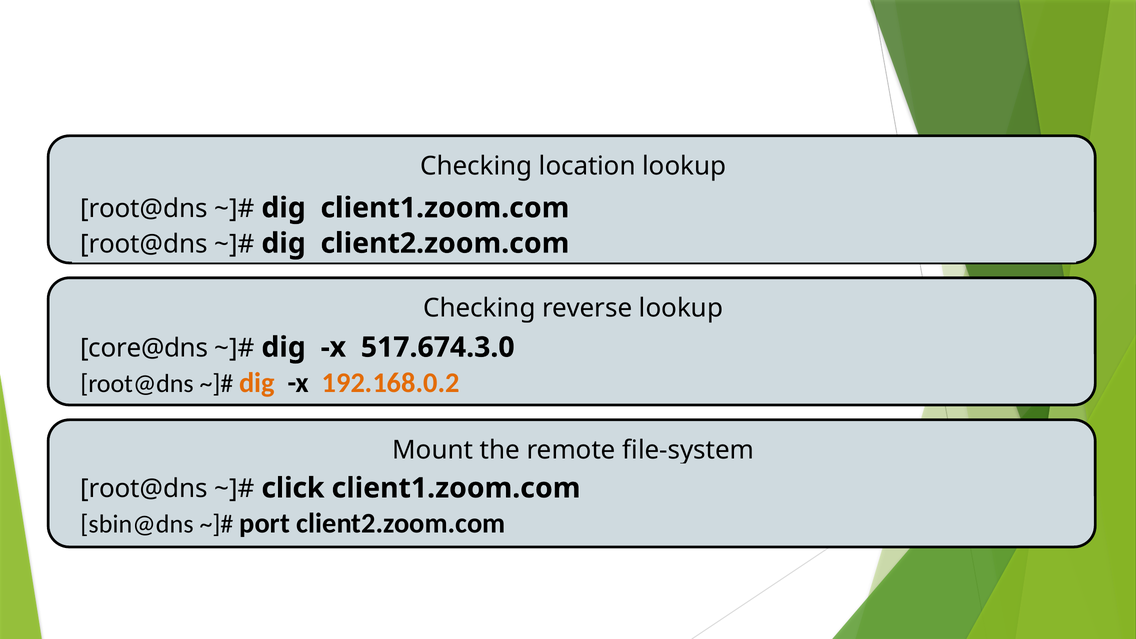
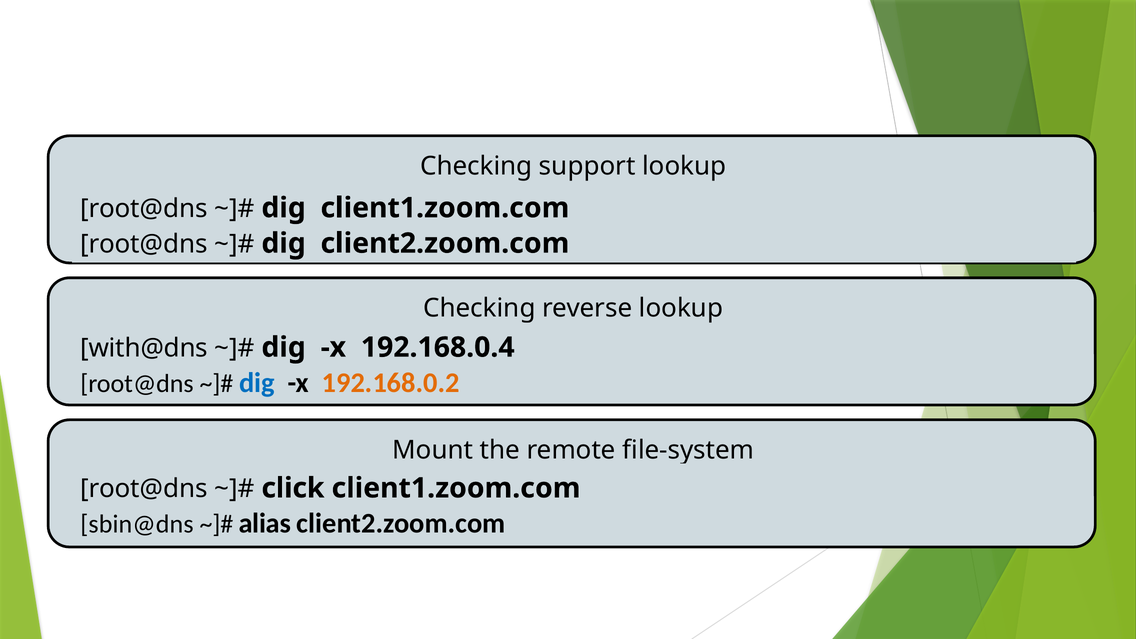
location: location -> support
core@dns: core@dns -> with@dns
517.674.3.0: 517.674.3.0 -> 192.168.0.4
dig at (257, 383) colour: orange -> blue
port: port -> alias
